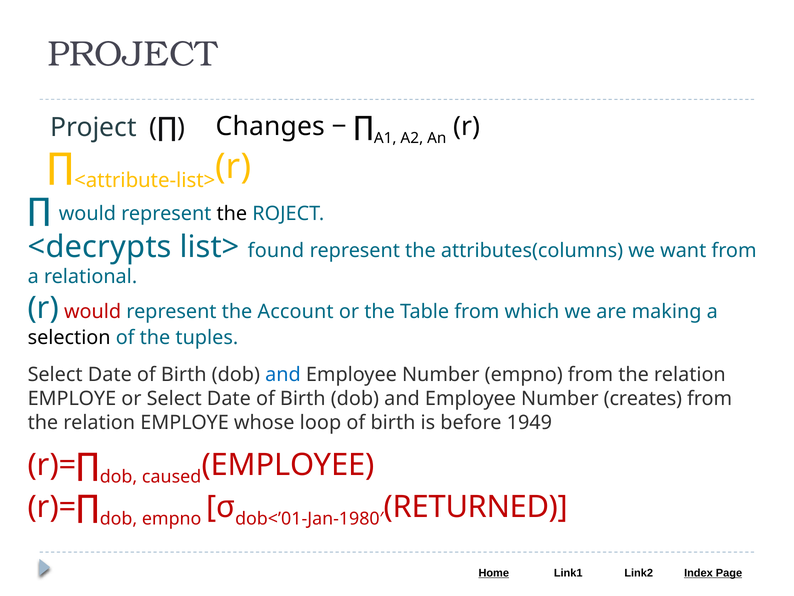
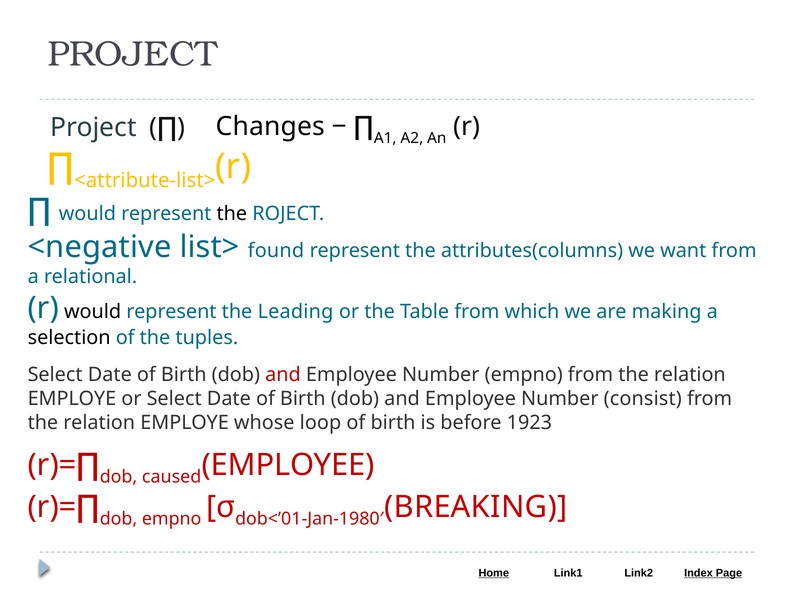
<decrypts: <decrypts -> <negative
would at (93, 311) colour: red -> black
Account: Account -> Leading
and at (283, 374) colour: blue -> red
creates: creates -> consist
1949: 1949 -> 1923
RETURNED: RETURNED -> BREAKING
